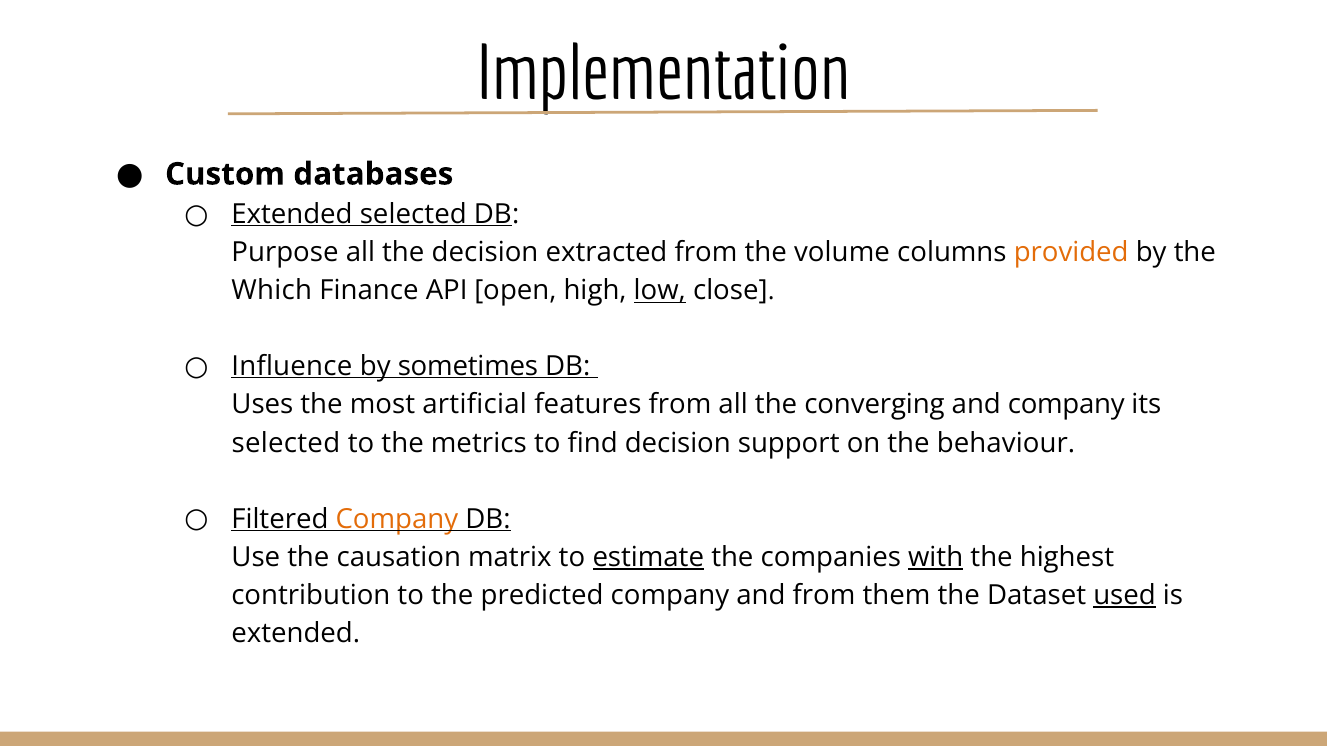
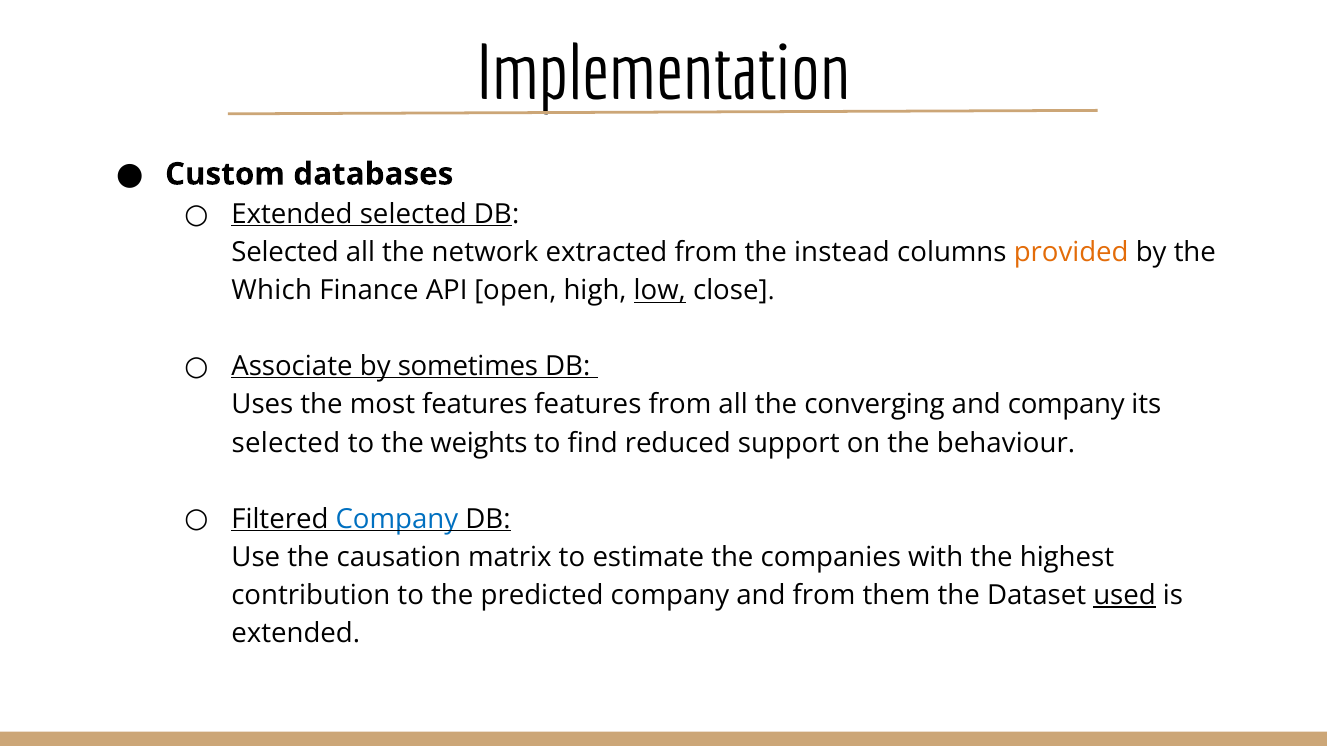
Purpose at (285, 253): Purpose -> Selected
the decision: decision -> network
volume: volume -> instead
Influence: Influence -> Associate
most artificial: artificial -> features
metrics: metrics -> weights
find decision: decision -> reduced
Company at (397, 519) colour: orange -> blue
estimate underline: present -> none
with underline: present -> none
